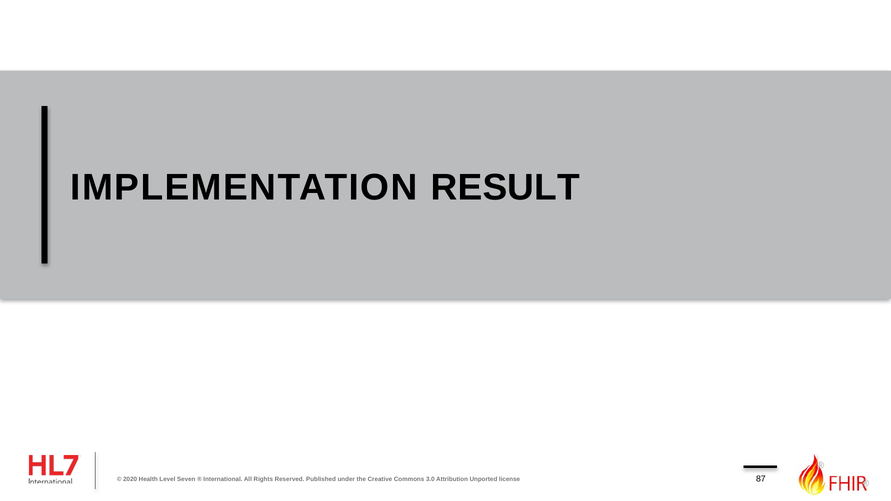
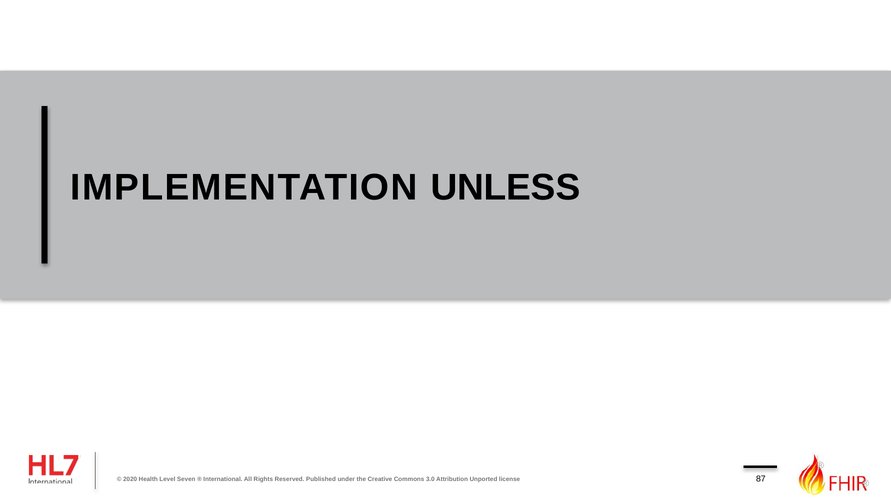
RESULT: RESULT -> UNLESS
